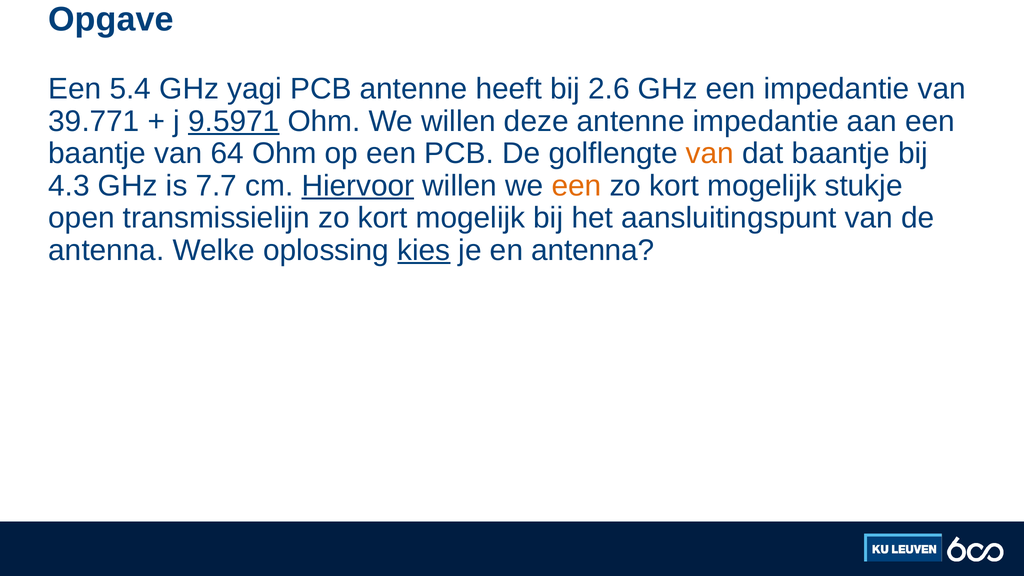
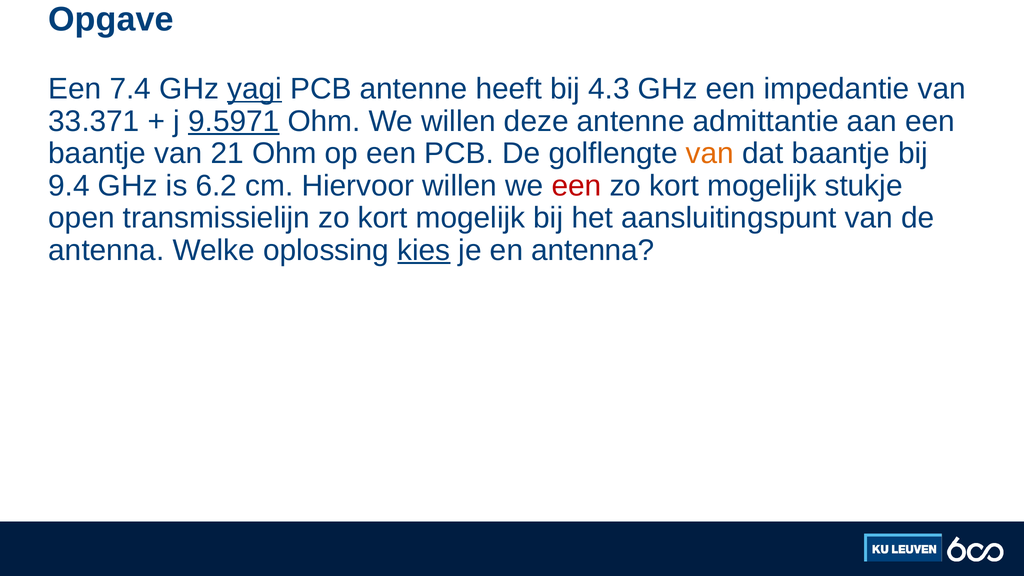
5.4: 5.4 -> 7.4
yagi underline: none -> present
2.6: 2.6 -> 4.3
39.771: 39.771 -> 33.371
antenne impedantie: impedantie -> admittantie
64: 64 -> 21
4.3: 4.3 -> 9.4
7.7: 7.7 -> 6.2
Hiervoor underline: present -> none
een at (576, 186) colour: orange -> red
